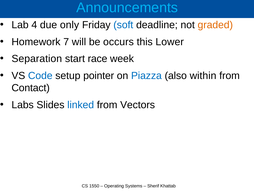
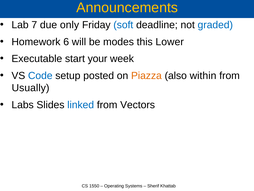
Announcements colour: light blue -> yellow
4: 4 -> 7
graded colour: orange -> blue
7: 7 -> 6
occurs: occurs -> modes
Separation: Separation -> Executable
race: race -> your
pointer: pointer -> posted
Piazza colour: blue -> orange
Contact: Contact -> Usually
